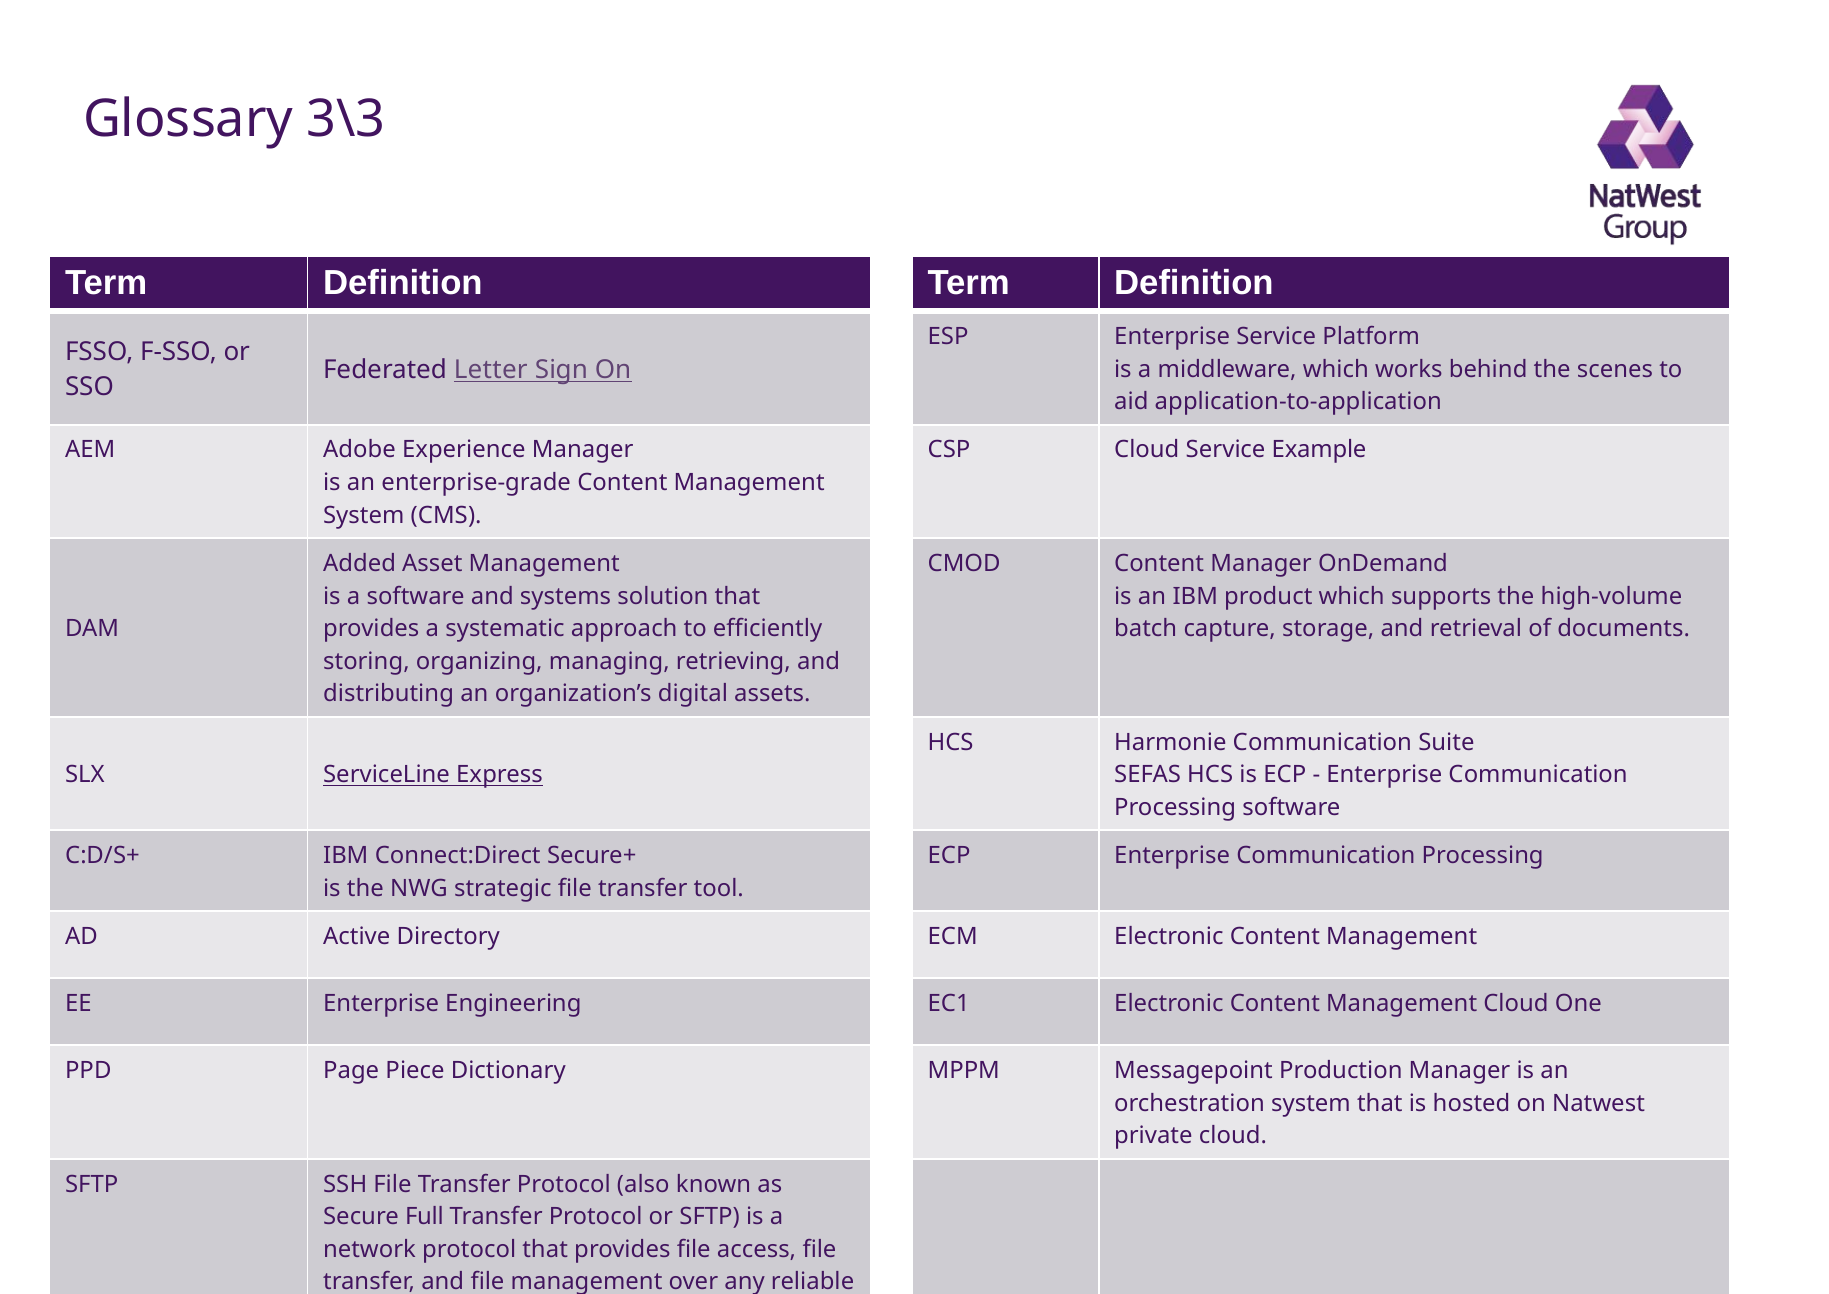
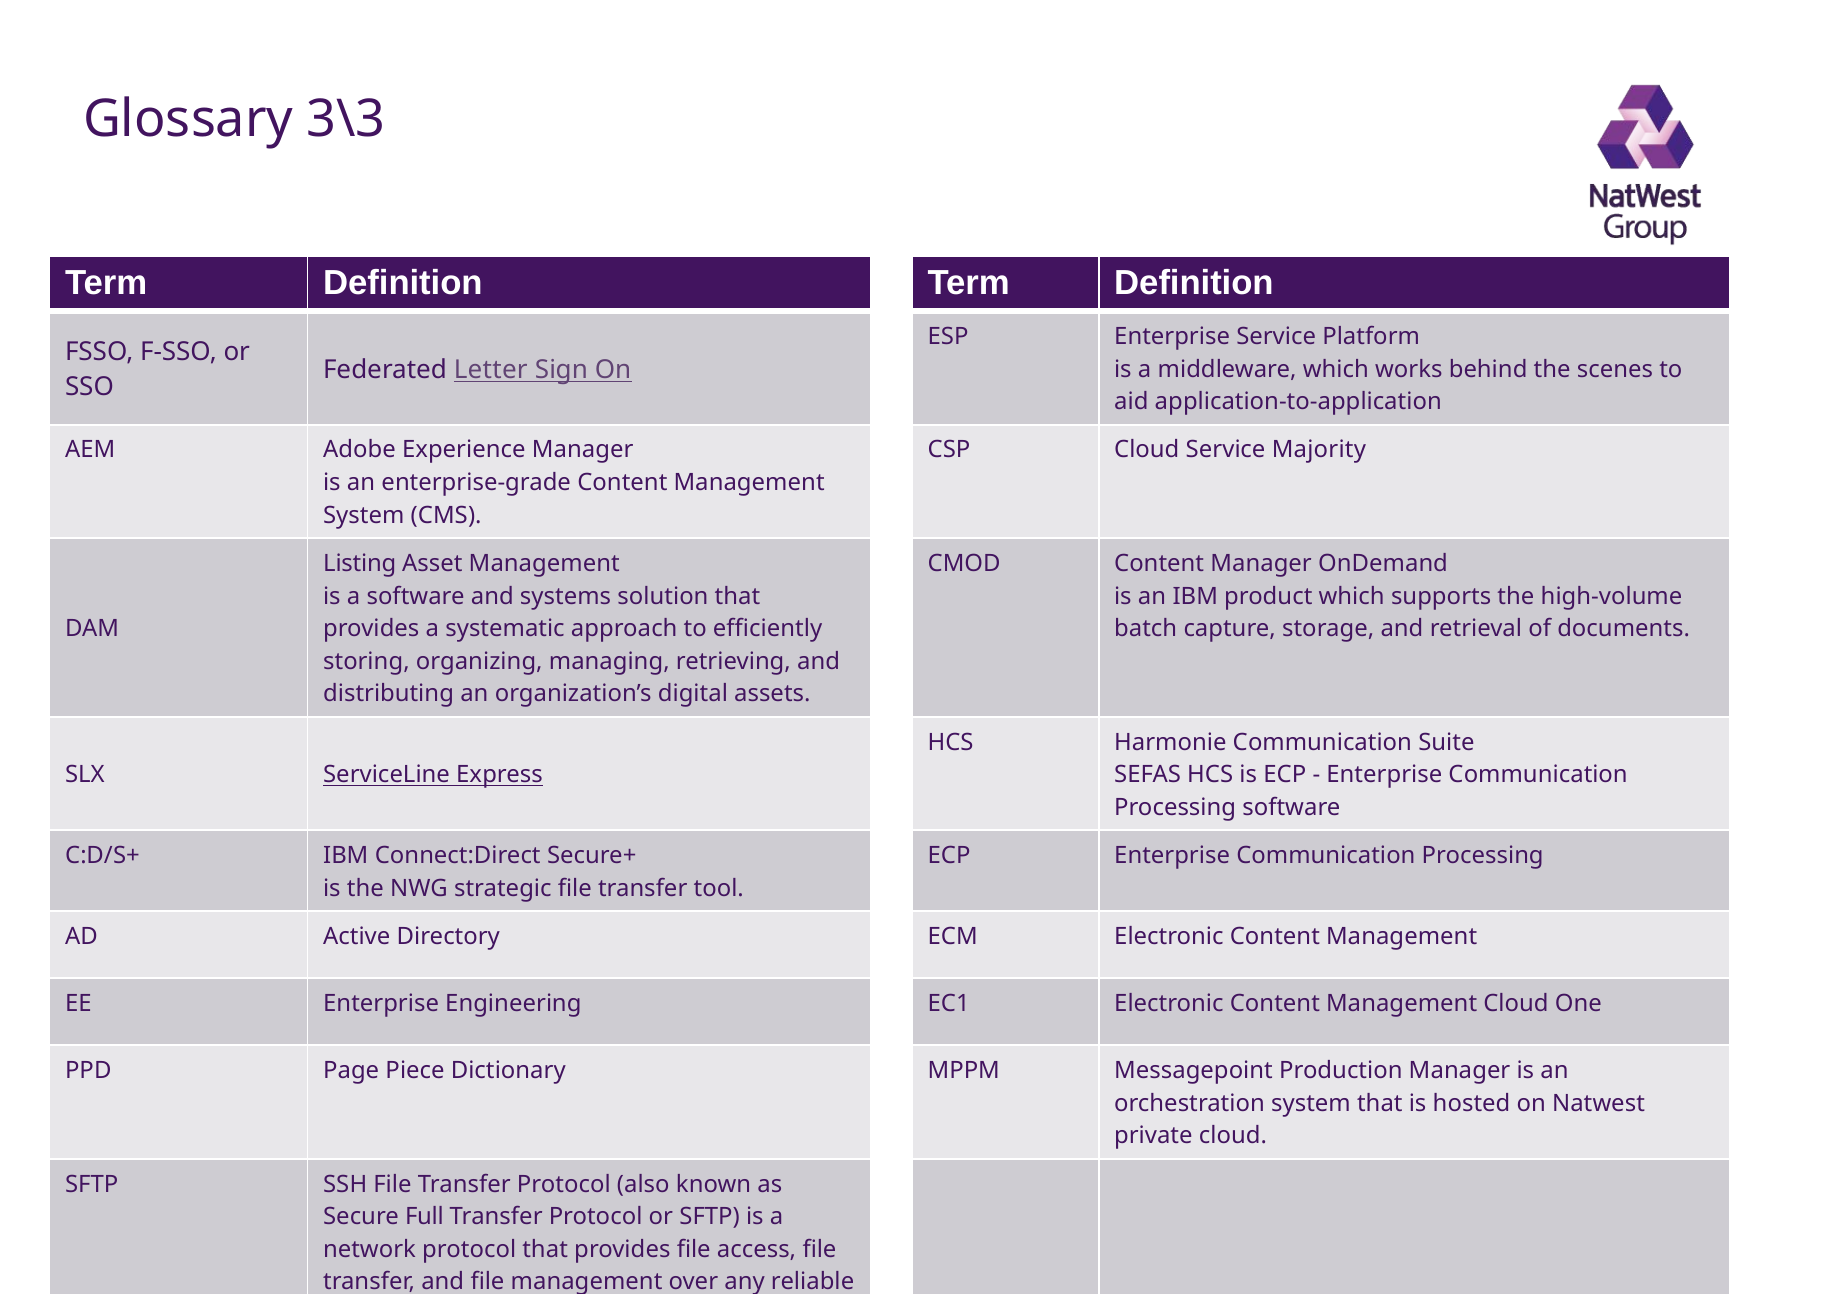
Example: Example -> Majority
Added: Added -> Listing
